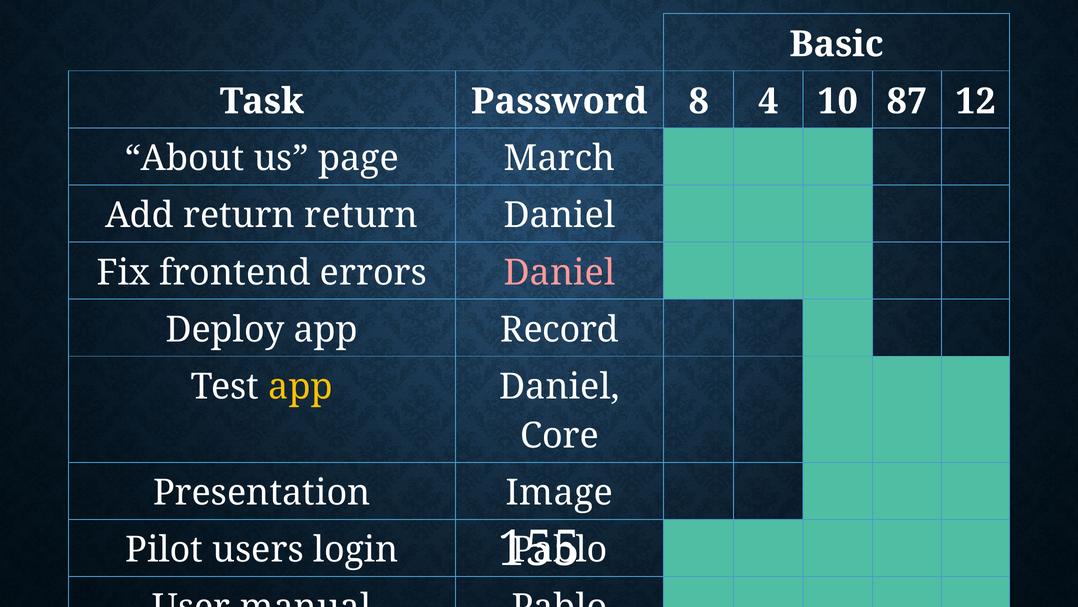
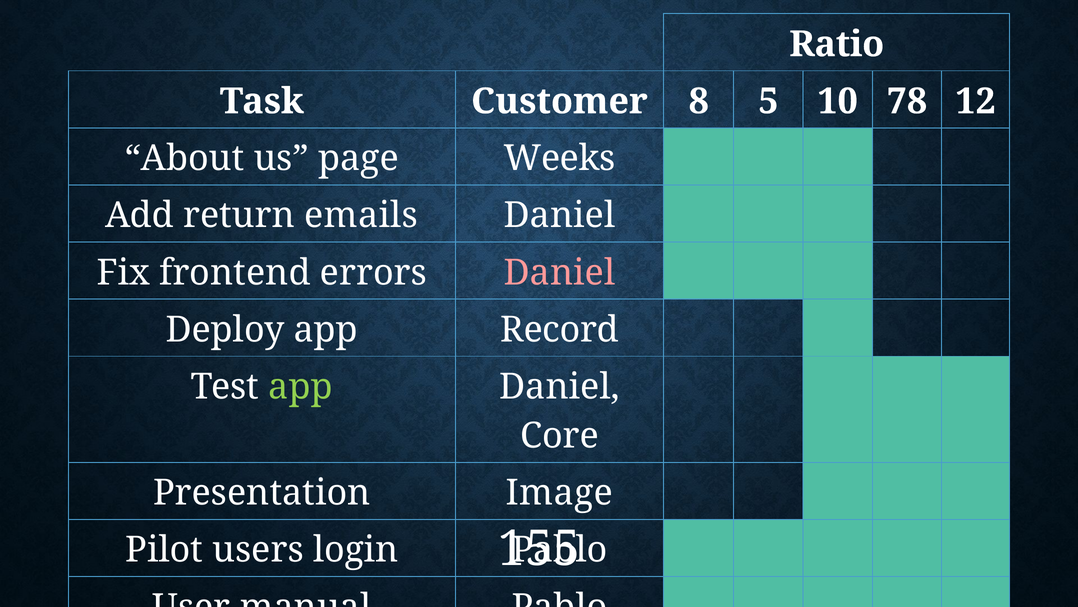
Basic: Basic -> Ratio
Password: Password -> Customer
4: 4 -> 5
87: 87 -> 78
March: March -> Weeks
return return: return -> emails
app at (301, 386) colour: yellow -> light green
